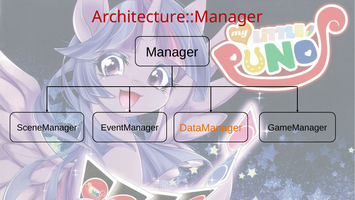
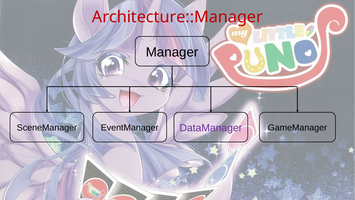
DataManager colour: orange -> purple
